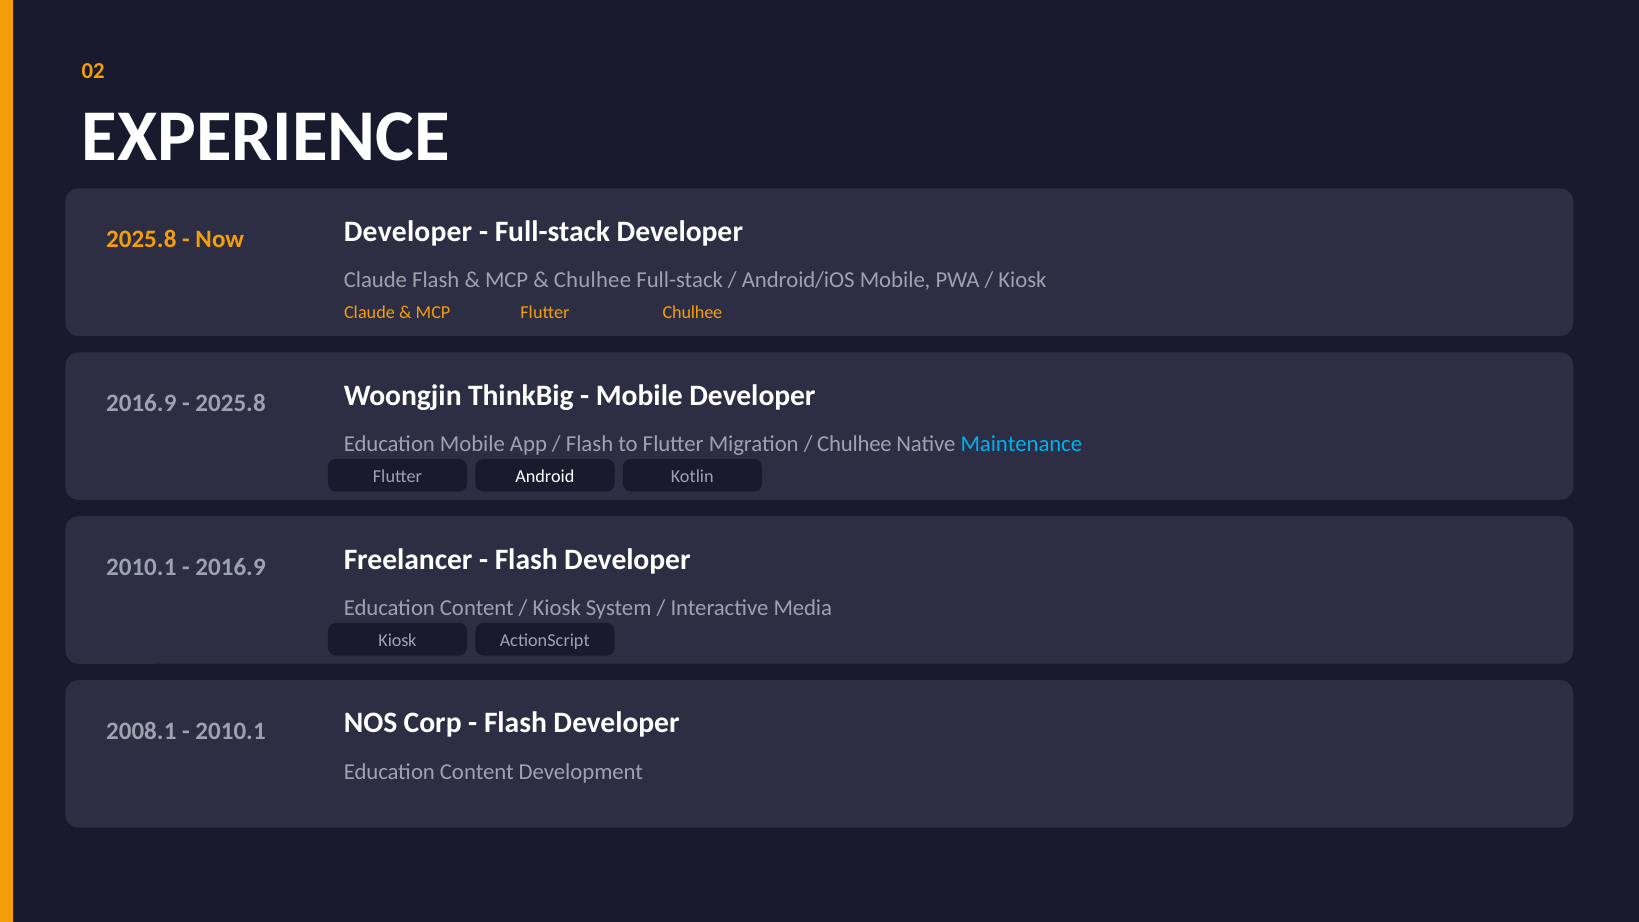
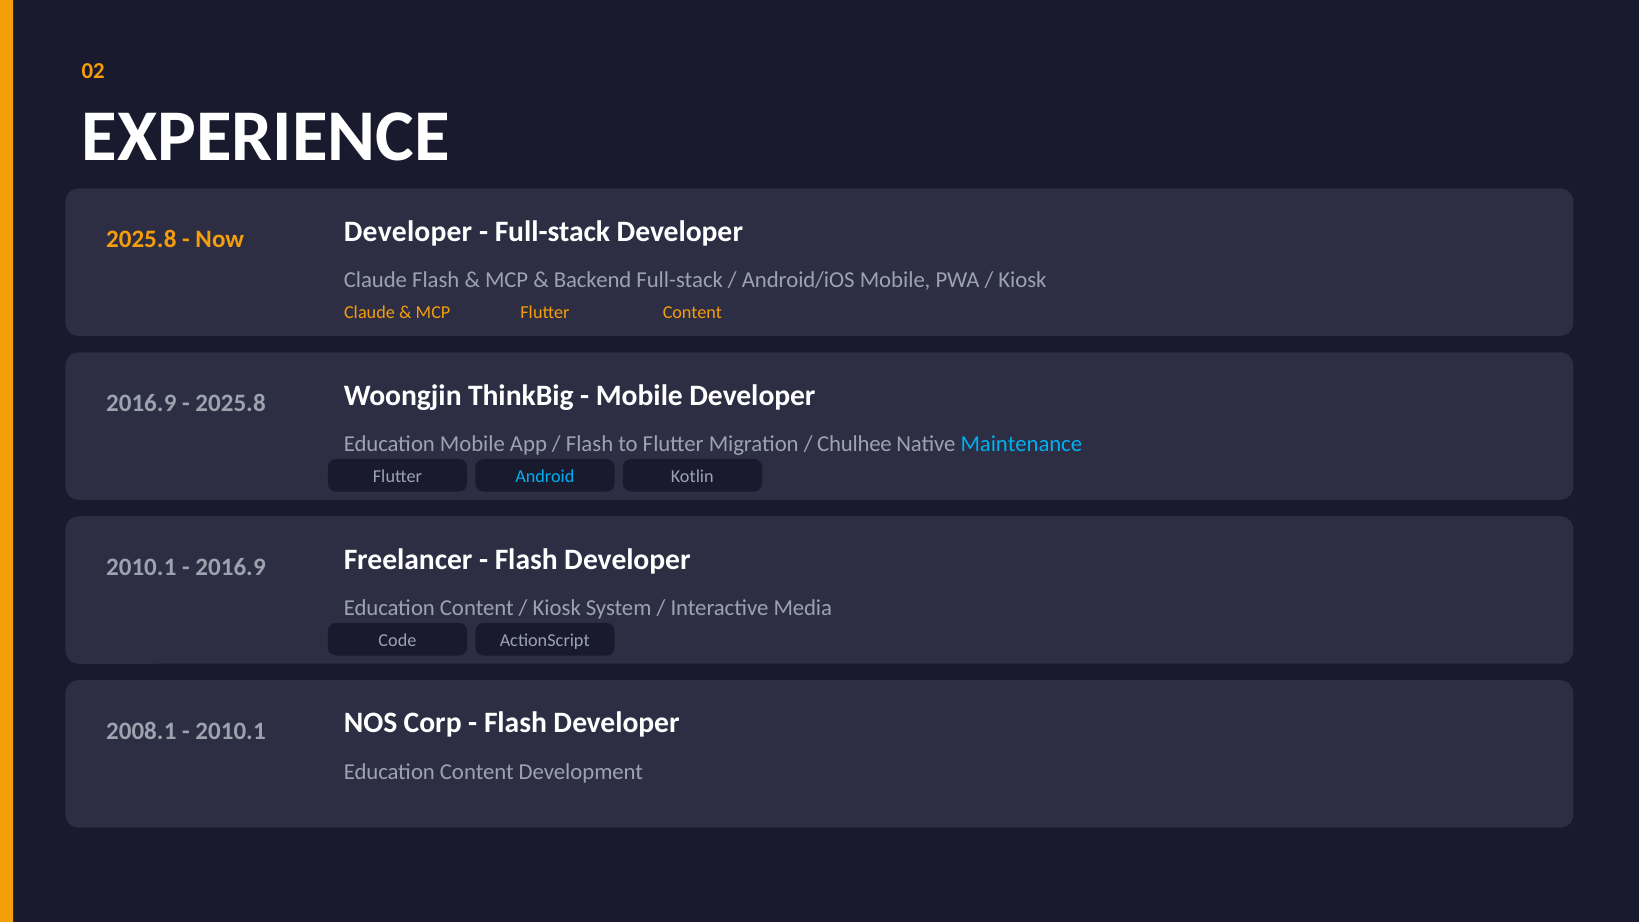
Chulhee at (592, 280): Chulhee -> Backend
Flutter Chulhee: Chulhee -> Content
Android colour: white -> light blue
Kiosk at (397, 640): Kiosk -> Code
